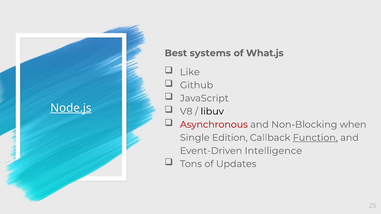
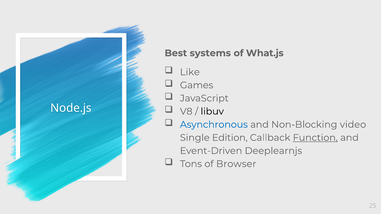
Github: Github -> Games
Node.js underline: present -> none
Asynchronous colour: red -> blue
when: when -> video
Intelligence: Intelligence -> Deeplearnjs
Updates: Updates -> Browser
